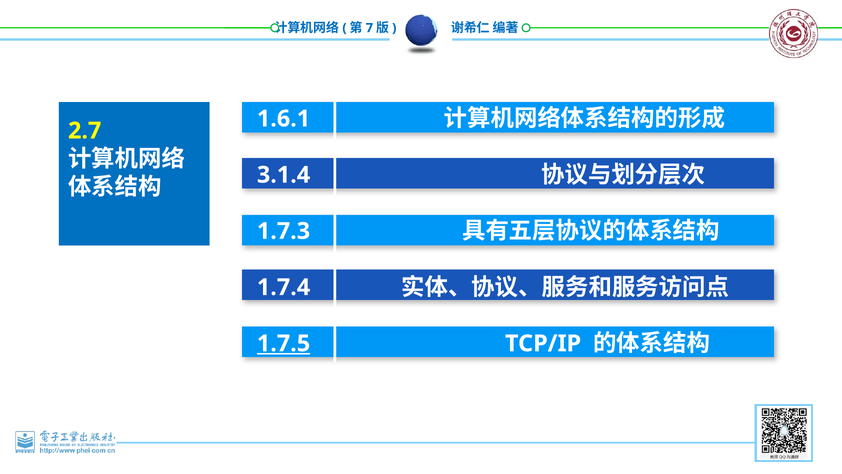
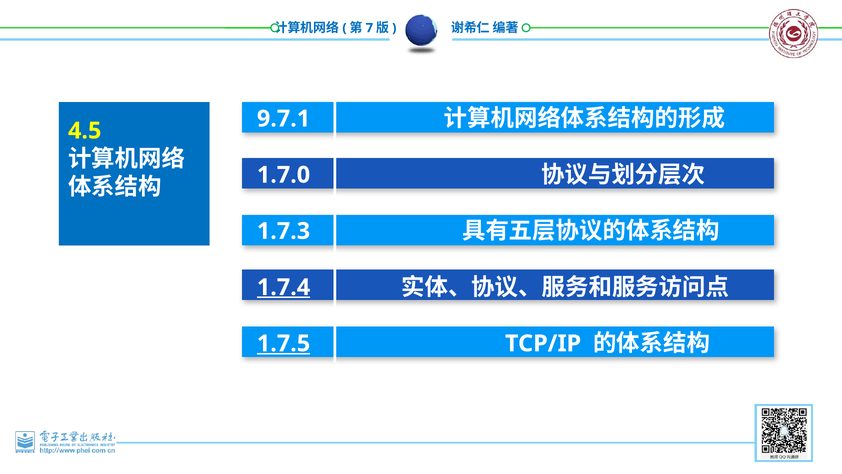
1.6.1: 1.6.1 -> 9.7.1
2.7: 2.7 -> 4.5
3.1.4: 3.1.4 -> 1.7.0
1.7.4 underline: none -> present
